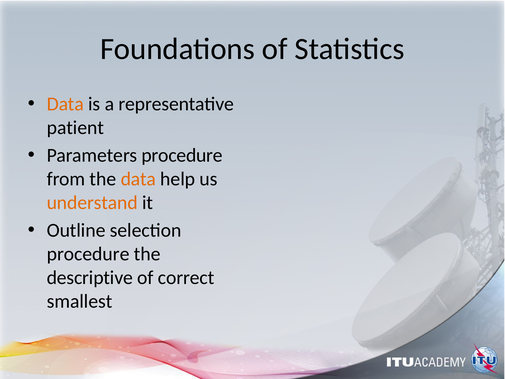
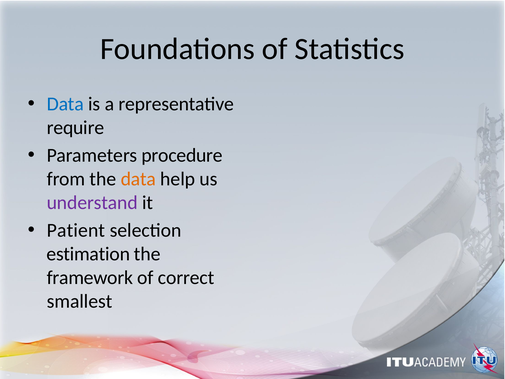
Data at (65, 104) colour: orange -> blue
patient: patient -> require
understand colour: orange -> purple
Outline: Outline -> Patient
procedure at (88, 254): procedure -> estimation
descriptive: descriptive -> framework
